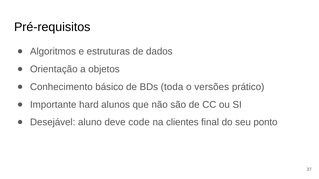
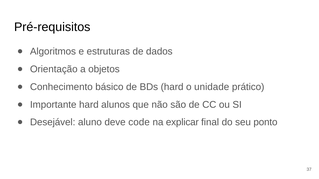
BDs toda: toda -> hard
versões: versões -> unidade
clientes: clientes -> explicar
